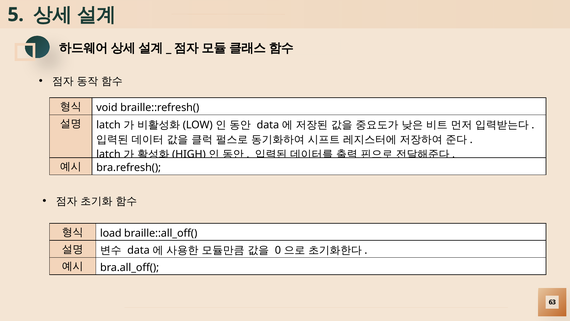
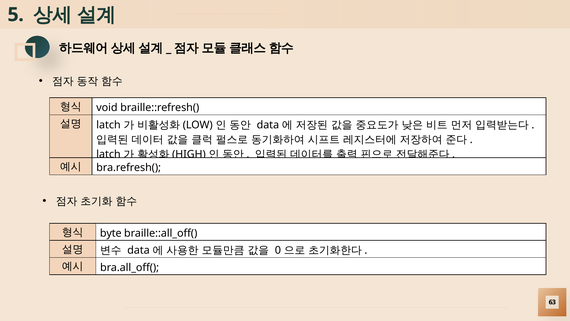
load: load -> byte
